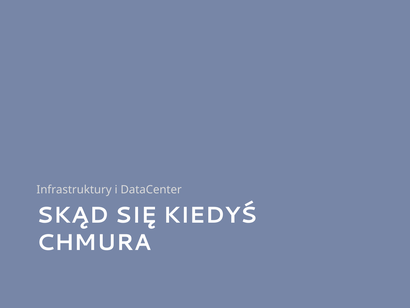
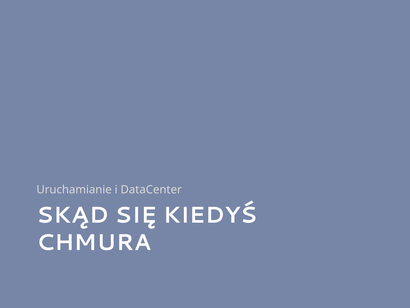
Infrastruktury: Infrastruktury -> Uruchamianie
